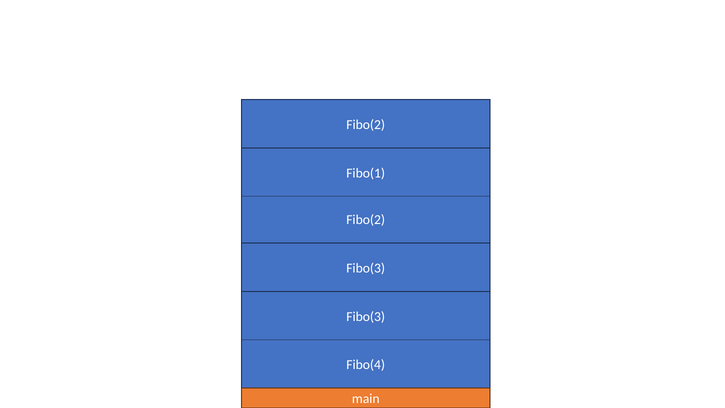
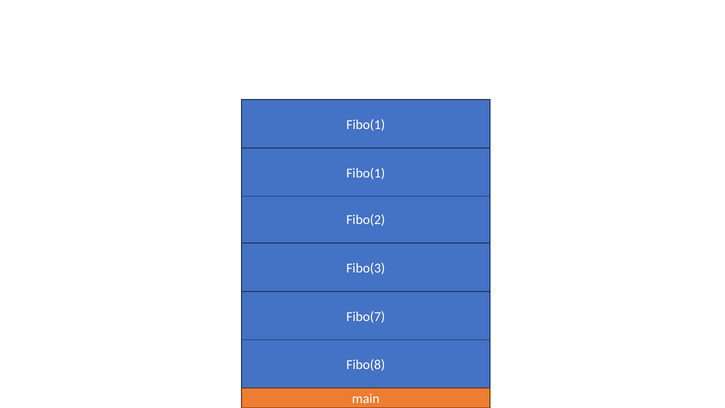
Fibo(2 at (366, 125): Fibo(2 -> Fibo(1
Fibo(3 at (366, 316): Fibo(3 -> Fibo(7
Fibo(4: Fibo(4 -> Fibo(8
